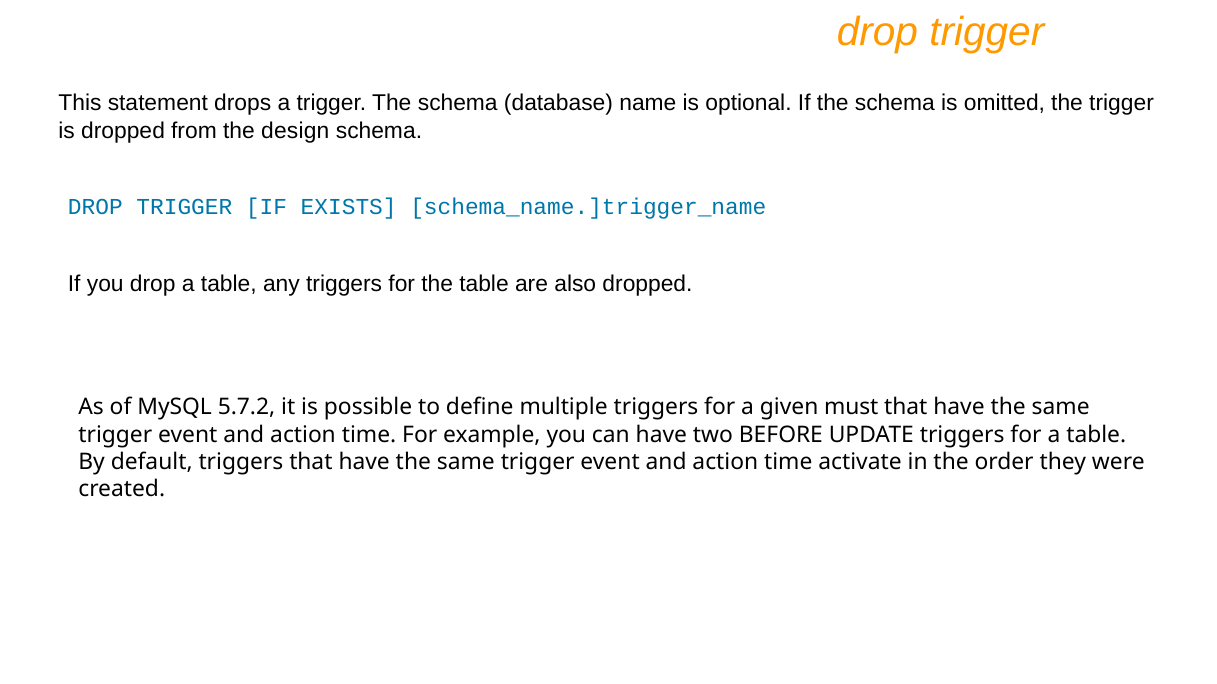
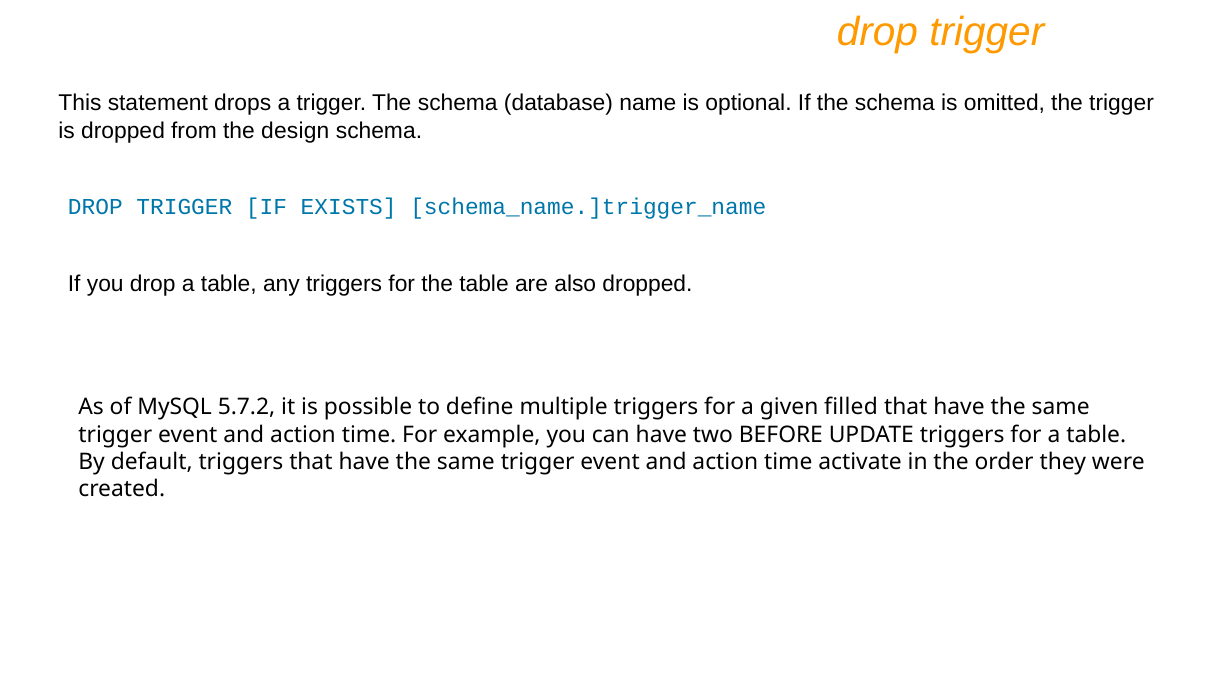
must: must -> filled
